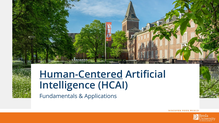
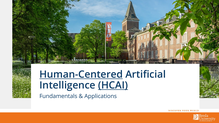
HCAI underline: none -> present
